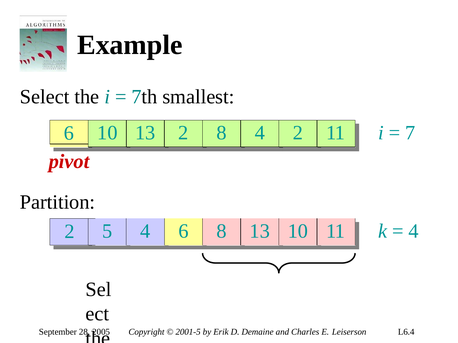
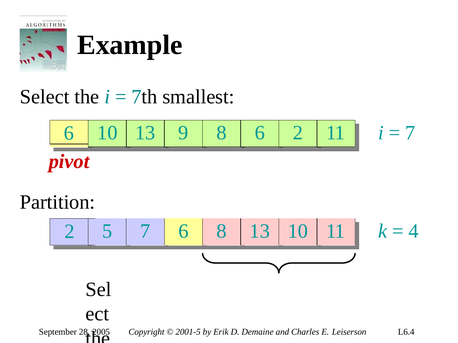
13 2: 2 -> 9
8 4: 4 -> 6
5 4: 4 -> 7
